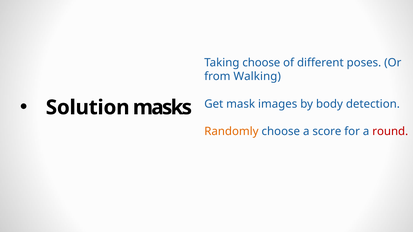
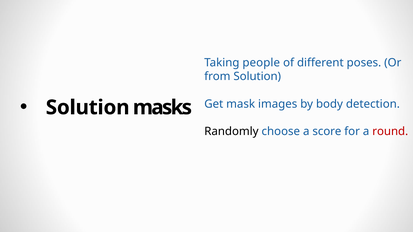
Taking choose: choose -> people
from Walking: Walking -> Solution
Randomly colour: orange -> black
